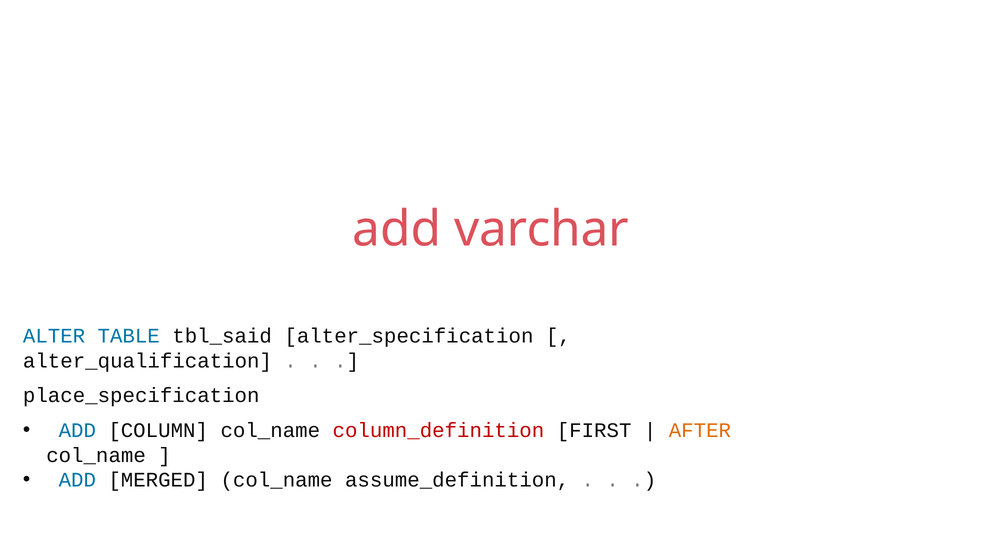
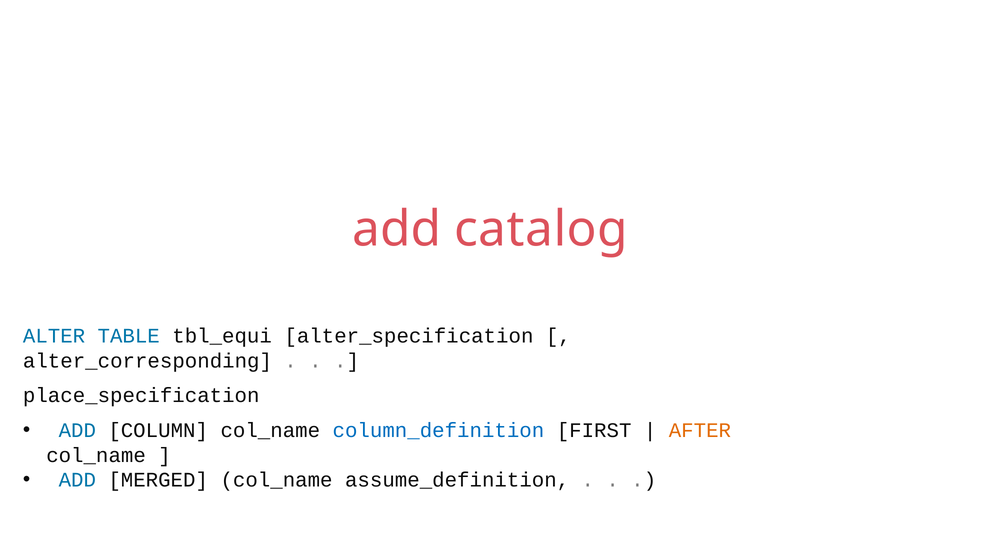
varchar: varchar -> catalog
tbl_said: tbl_said -> tbl_equi
alter_qualification: alter_qualification -> alter_corresponding
column_definition colour: red -> blue
